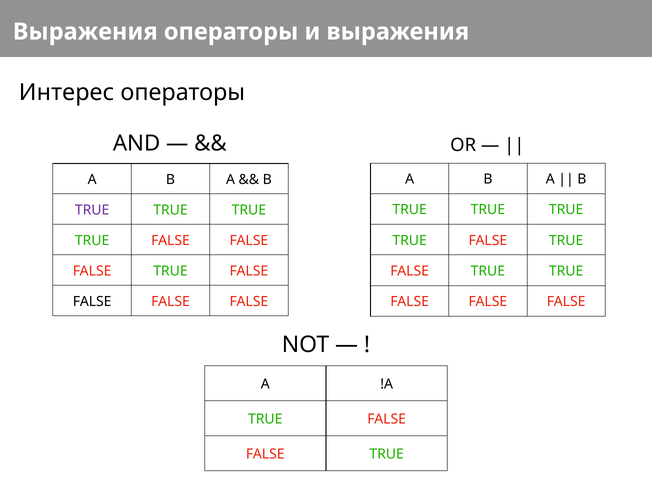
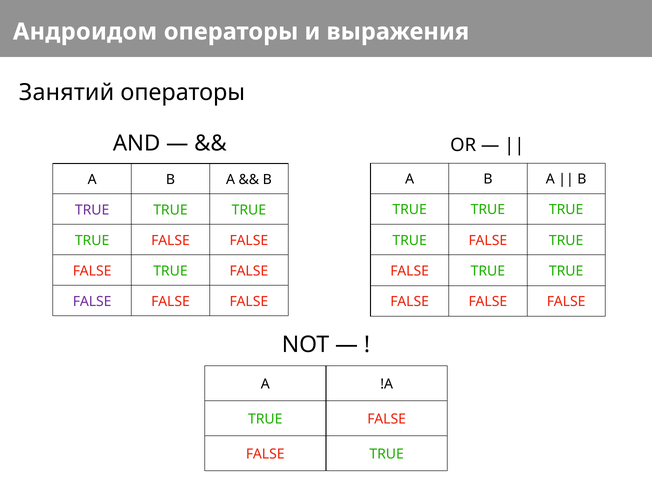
Выражения at (85, 32): Выражения -> Андроидом
Интерес: Интерес -> Занятий
FALSE at (92, 301) colour: black -> purple
